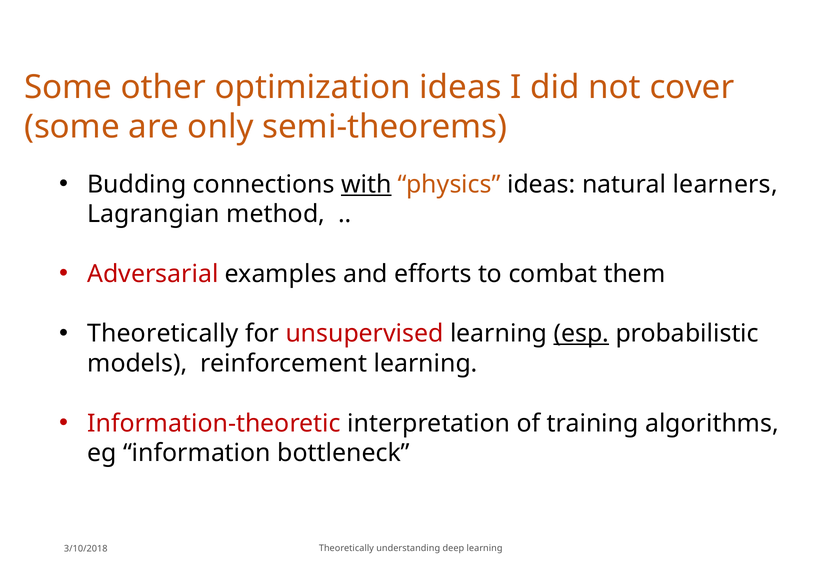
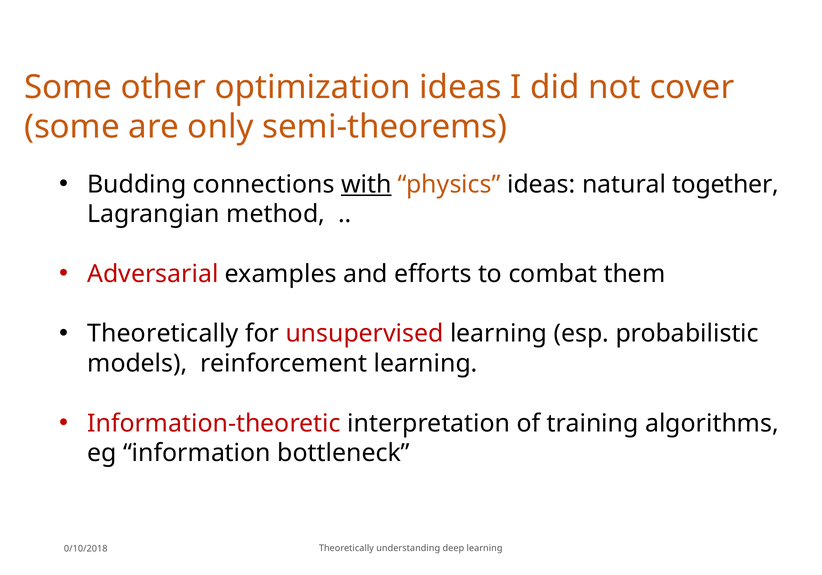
learners: learners -> together
esp underline: present -> none
3/10/2018: 3/10/2018 -> 0/10/2018
